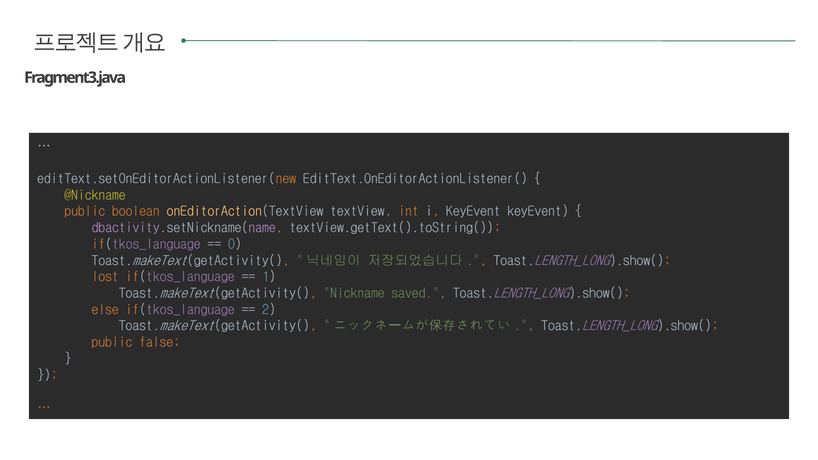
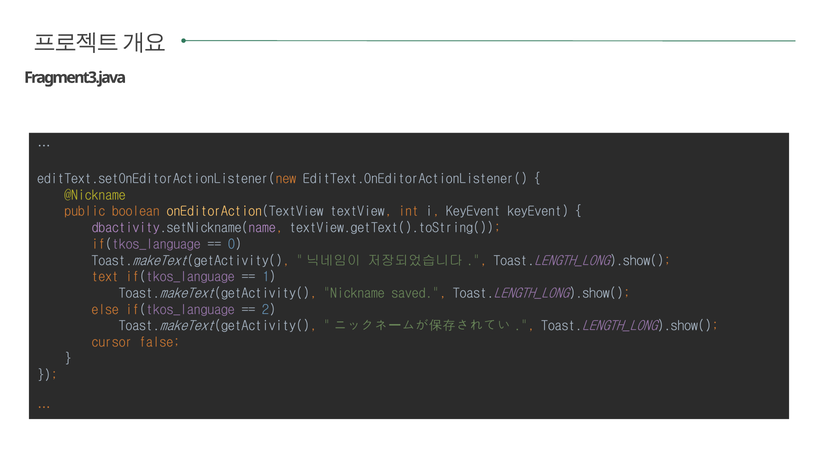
lost: lost -> text
public at (112, 342): public -> cursor
